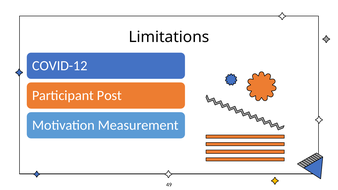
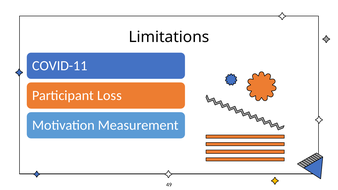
COVID-12: COVID-12 -> COVID-11
Post: Post -> Loss
